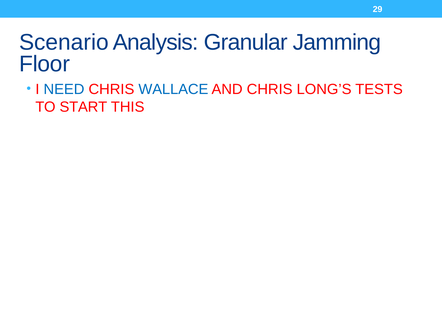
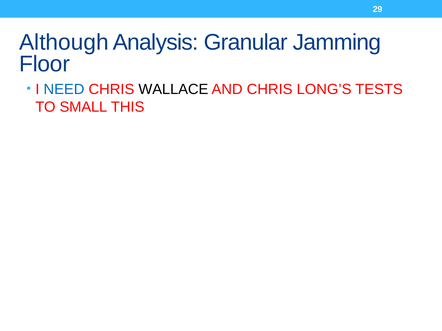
Scenario: Scenario -> Although
WALLACE colour: blue -> black
START: START -> SMALL
